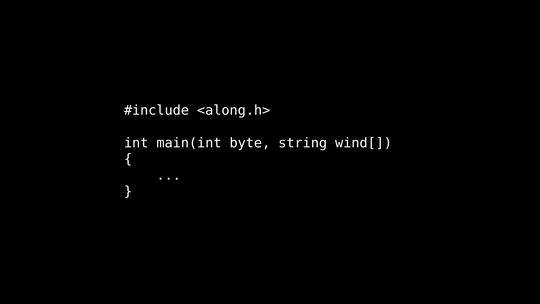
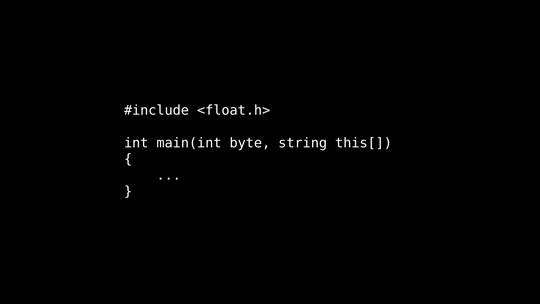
<along.h>: <along.h> -> <float.h>
wind[: wind[ -> this[
